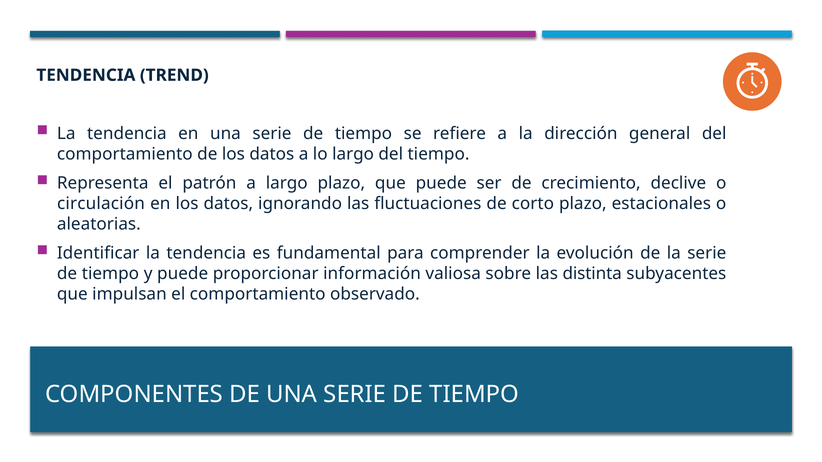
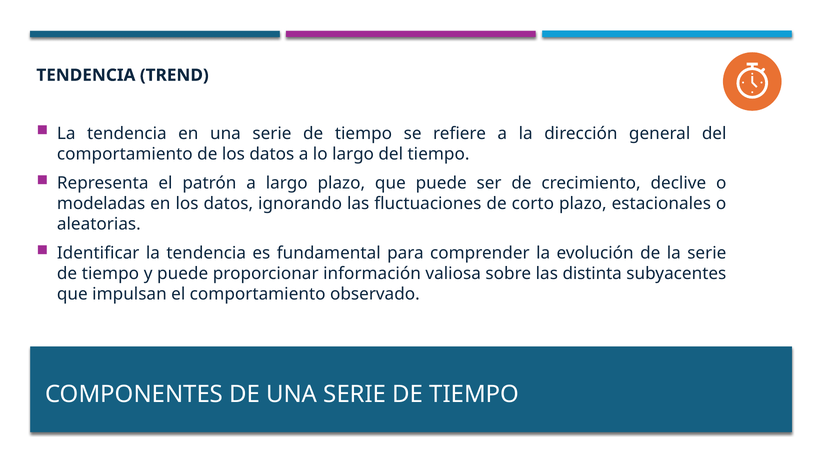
circulación: circulación -> modeladas
